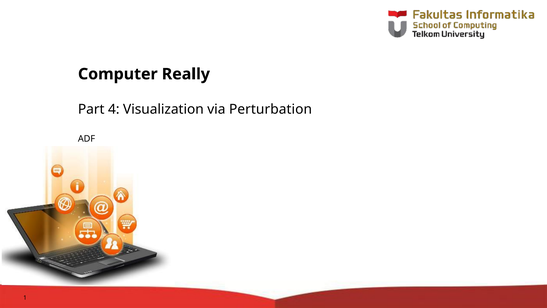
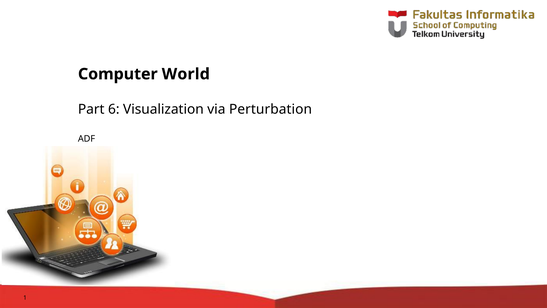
Really: Really -> World
4: 4 -> 6
